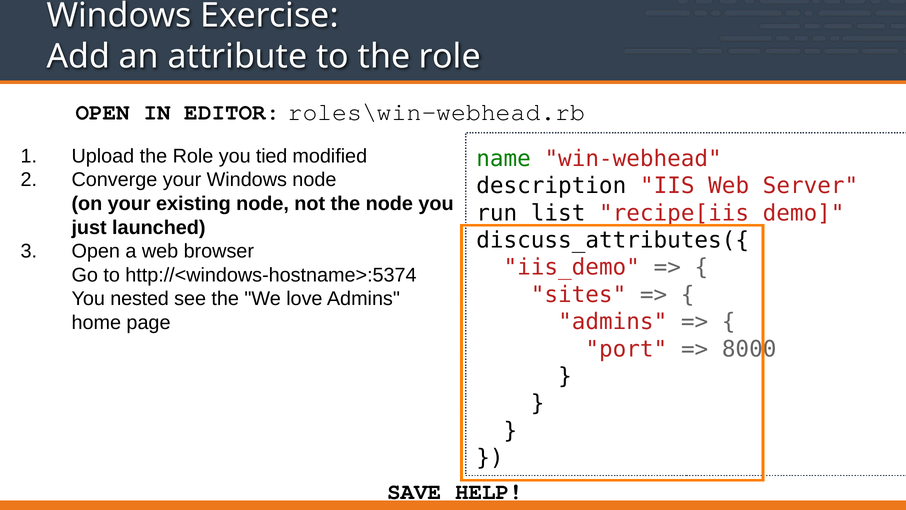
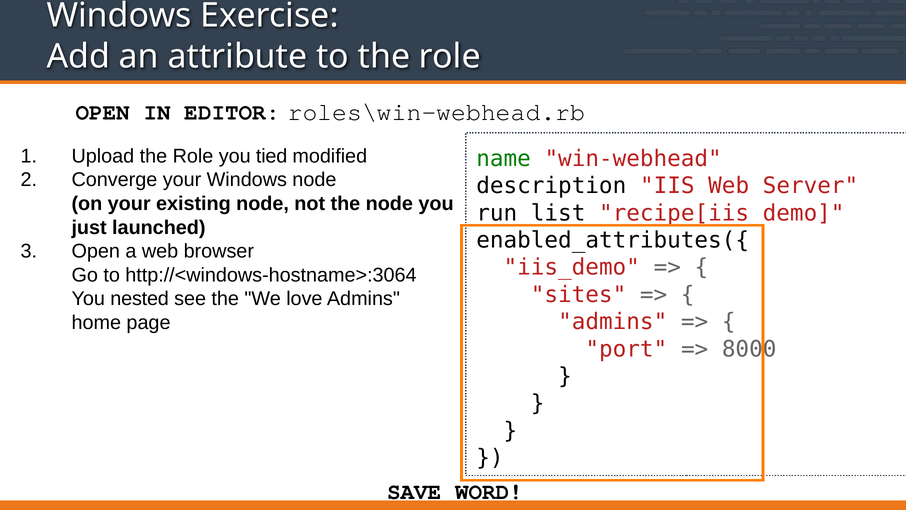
discuss_attributes({: discuss_attributes({ -> enabled_attributes({
http://<windows-hostname>:5374: http://<windows-hostname>:5374 -> http://<windows-hostname>:3064
HELP: HELP -> WORD
